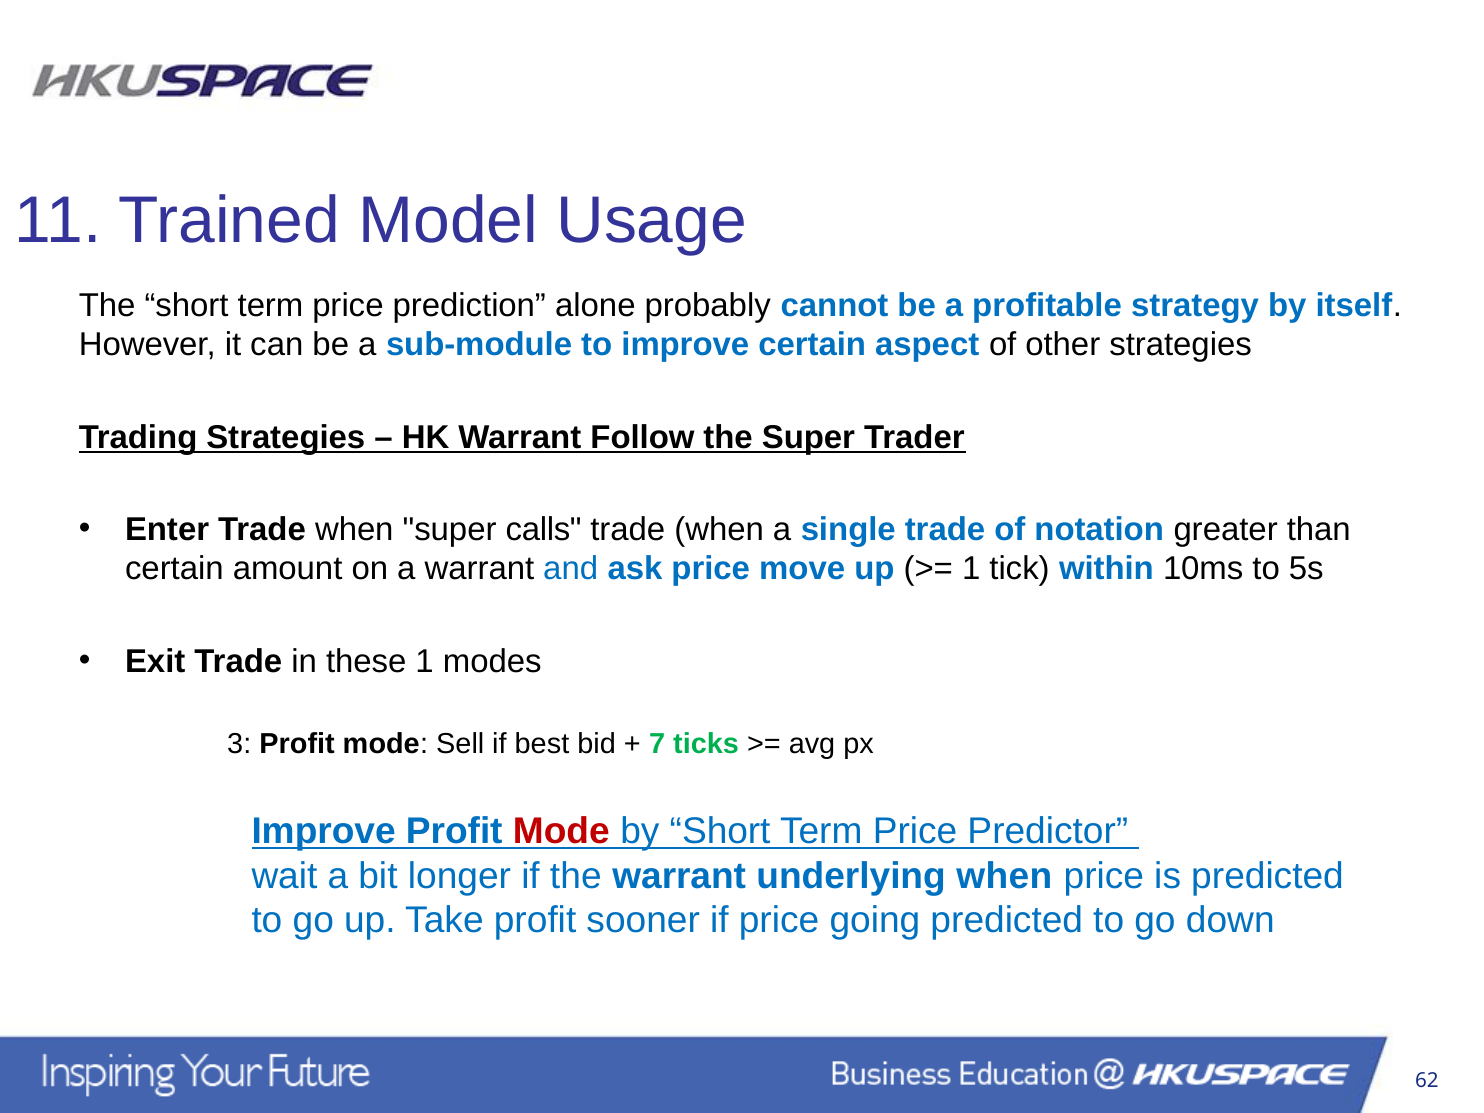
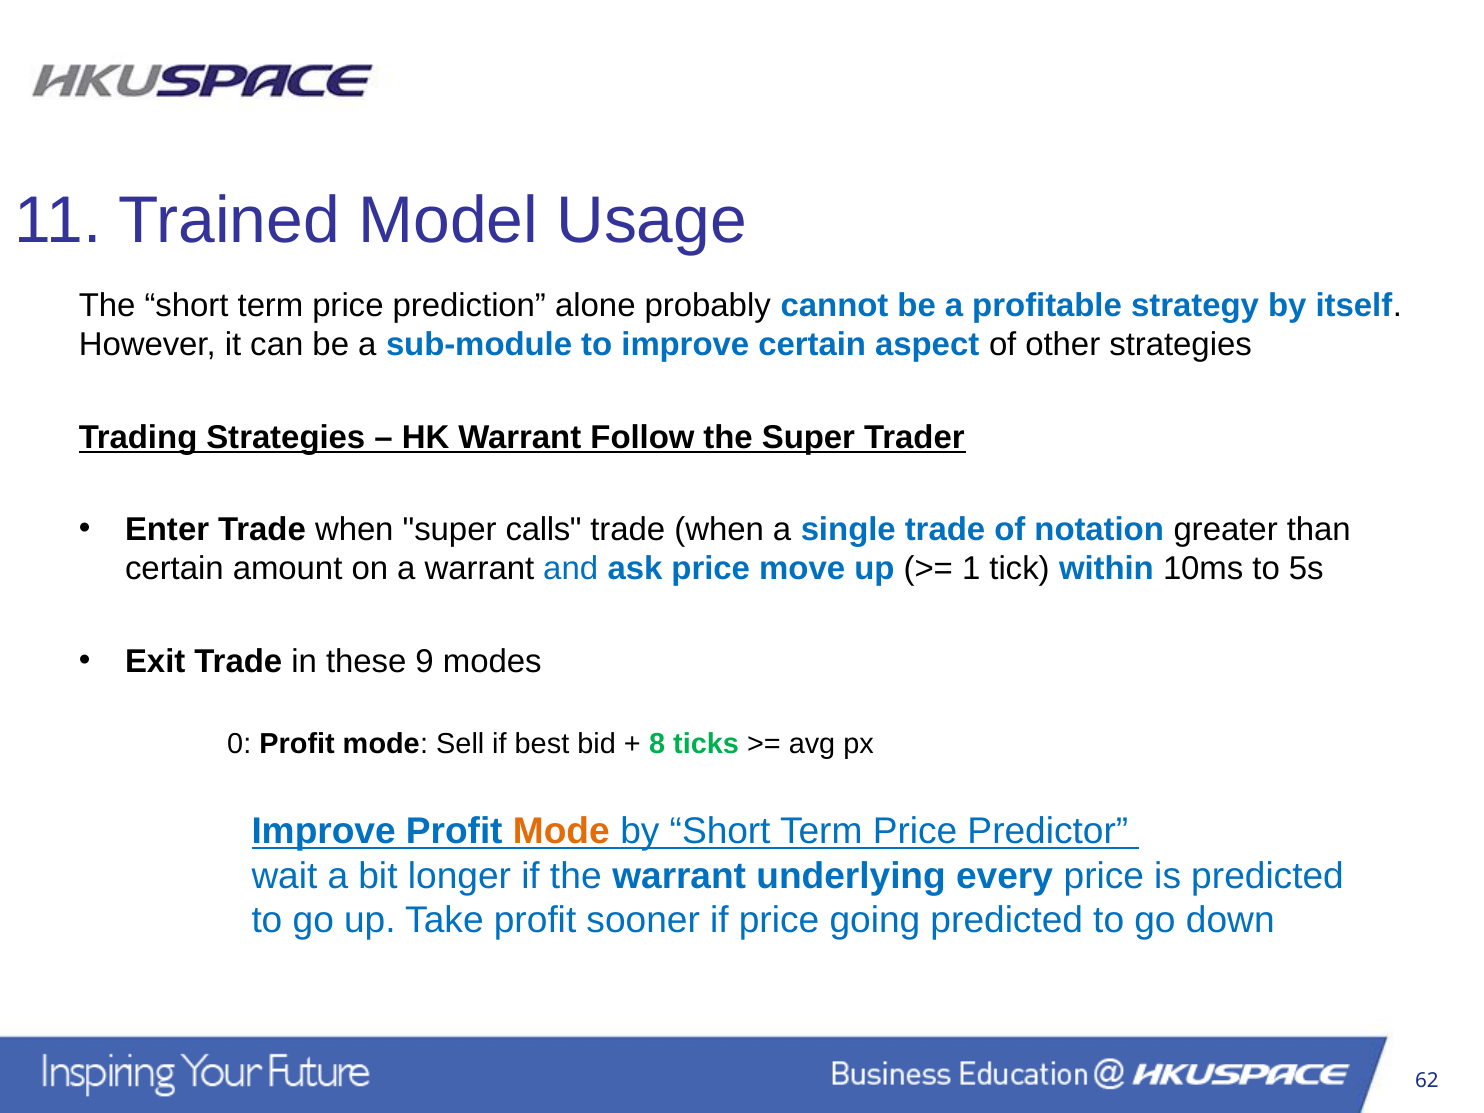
these 1: 1 -> 9
3: 3 -> 0
7: 7 -> 8
Mode at (561, 832) colour: red -> orange
underlying when: when -> every
